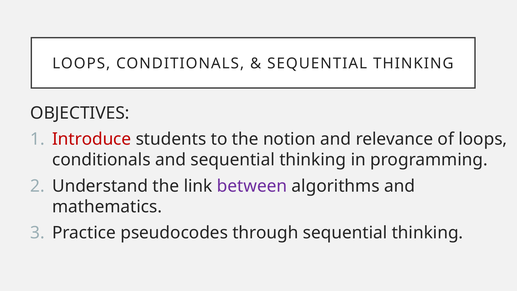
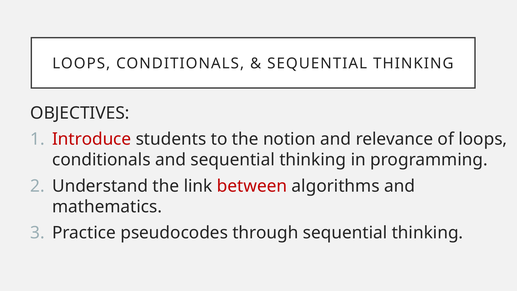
between colour: purple -> red
